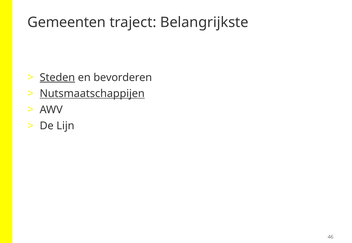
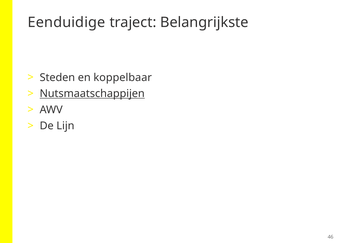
Gemeenten: Gemeenten -> Eenduidige
Steden underline: present -> none
bevorderen: bevorderen -> koppelbaar
